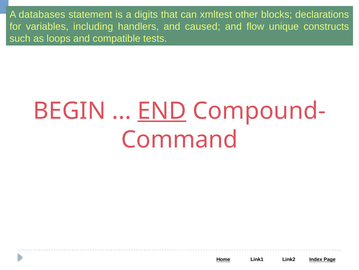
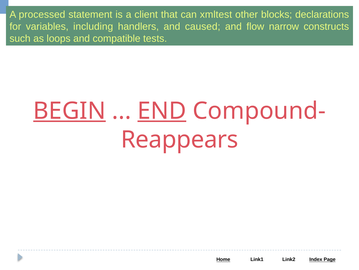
databases: databases -> processed
digits: digits -> client
unique: unique -> narrow
BEGIN underline: none -> present
Command: Command -> Reappears
